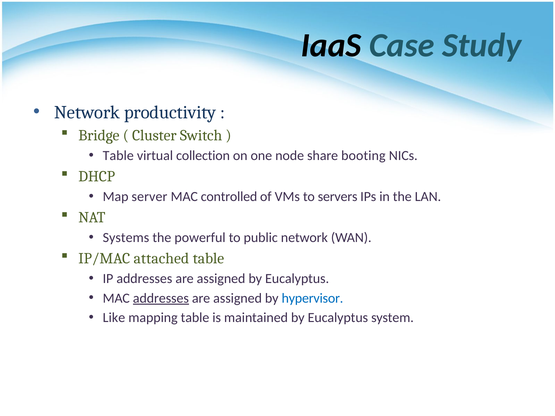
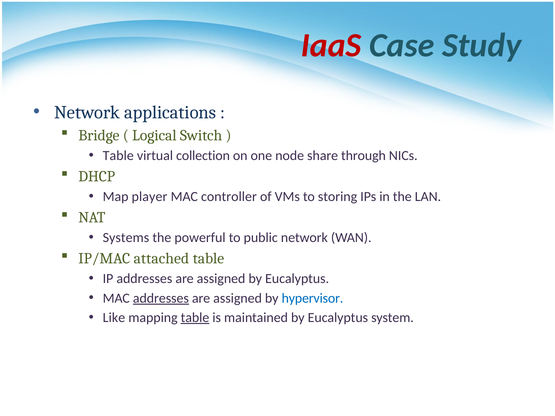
IaaS colour: black -> red
productivity: productivity -> applications
Cluster: Cluster -> Logical
booting: booting -> through
server: server -> player
controlled: controlled -> controller
servers: servers -> storing
table at (195, 318) underline: none -> present
